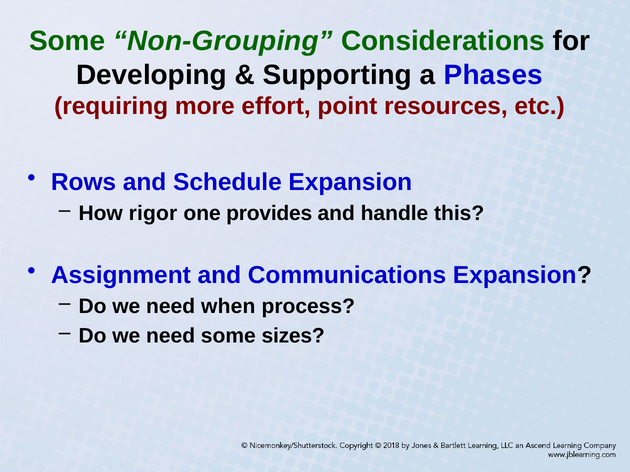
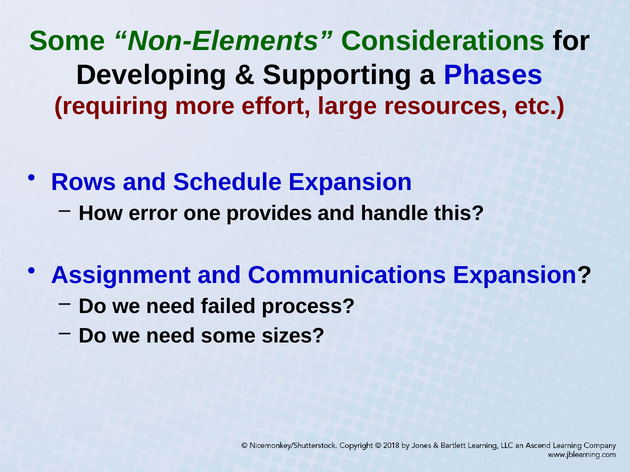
Non-Grouping: Non-Grouping -> Non-Elements
point: point -> large
rigor: rigor -> error
when: when -> failed
